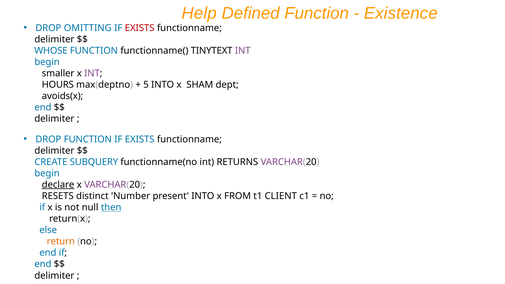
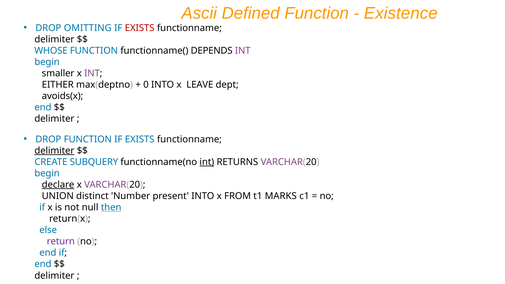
Help: Help -> Ascii
TINYTEXT: TINYTEXT -> DEPENDS
HOURS: HOURS -> EITHER
5: 5 -> 0
SHAM: SHAM -> LEAVE
delimiter at (54, 151) underline: none -> present
int at (207, 162) underline: none -> present
RESETS: RESETS -> UNION
CLIENT: CLIENT -> MARKS
return colour: orange -> purple
